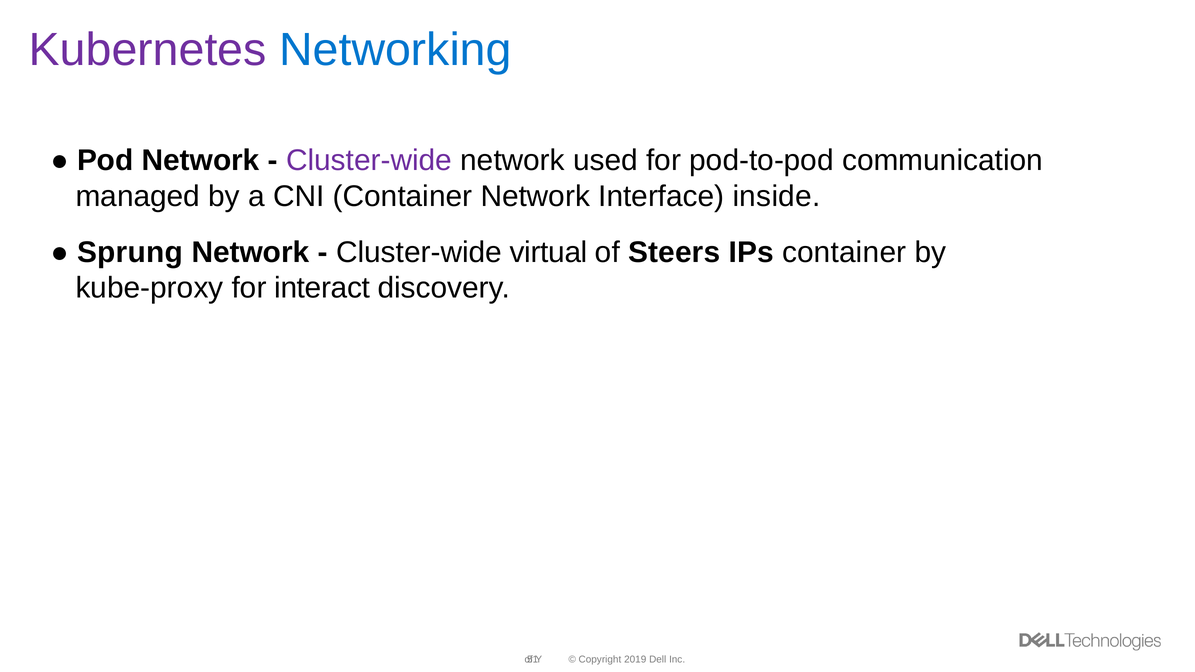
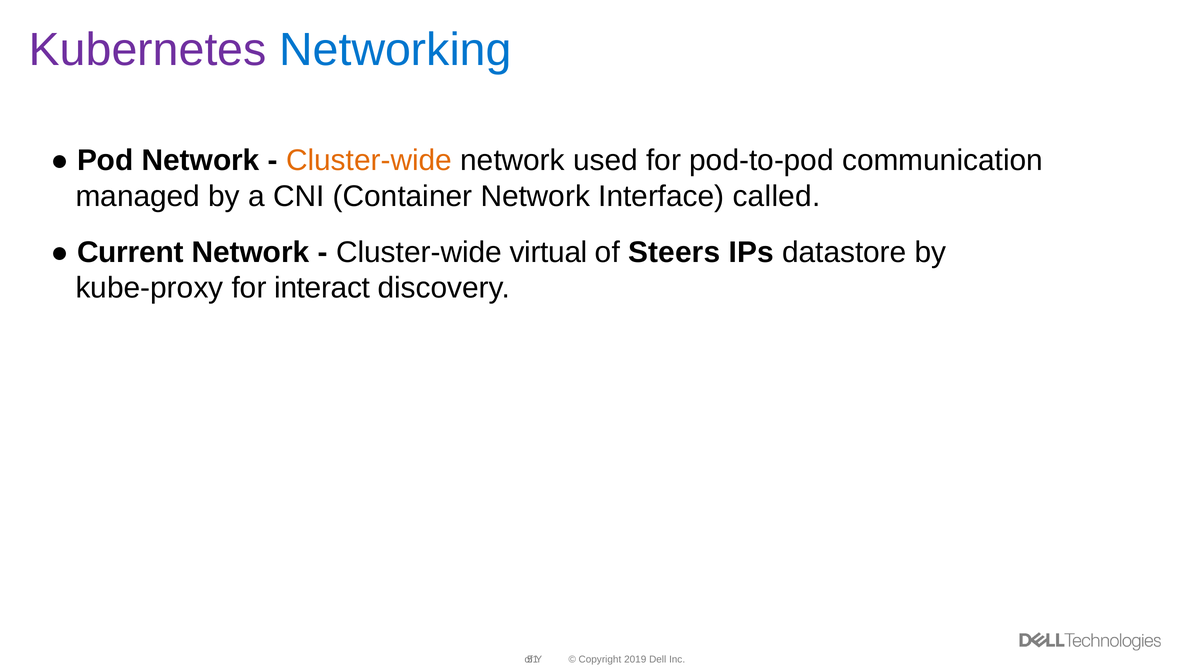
Cluster-wide at (369, 161) colour: purple -> orange
inside: inside -> called
Sprung: Sprung -> Current
IPs container: container -> datastore
